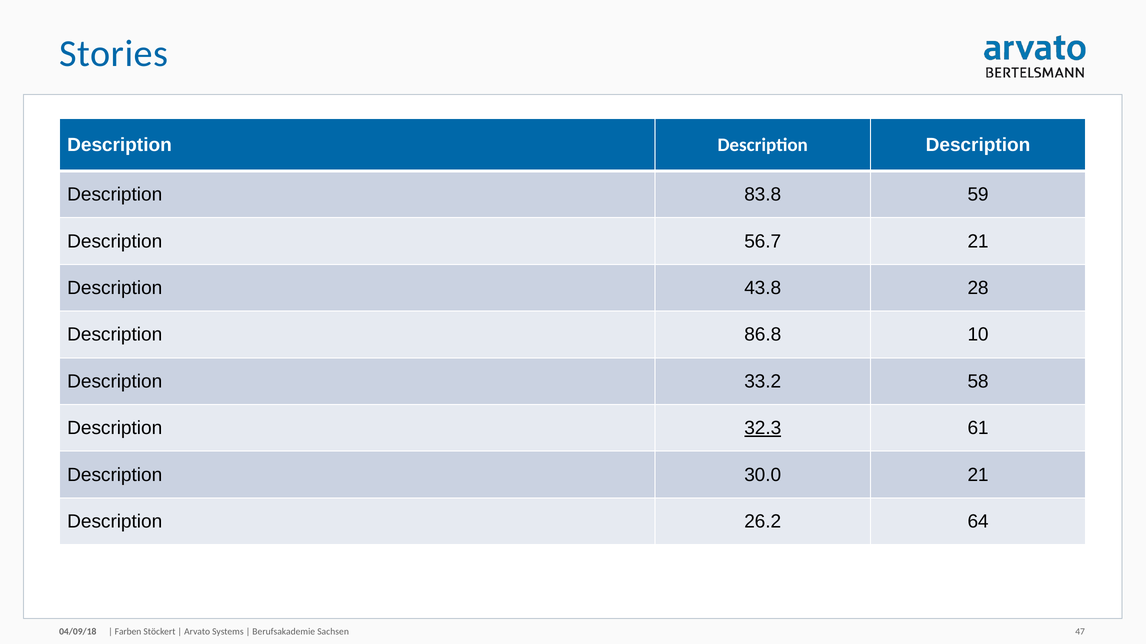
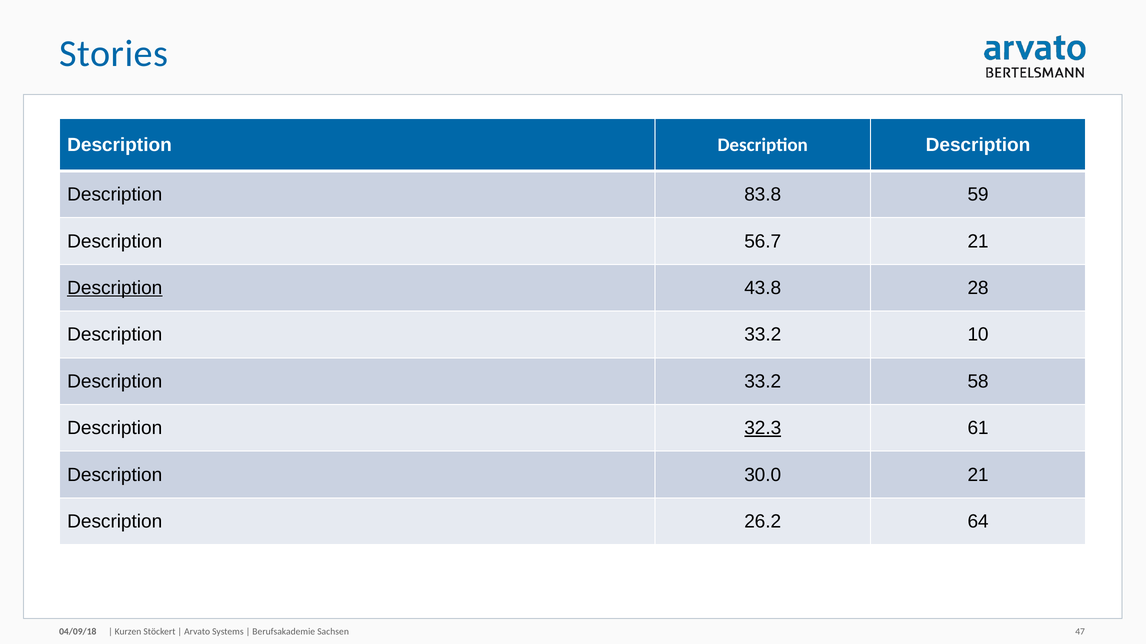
Description at (115, 288) underline: none -> present
86.8 at (763, 335): 86.8 -> 33.2
Farben: Farben -> Kurzen
